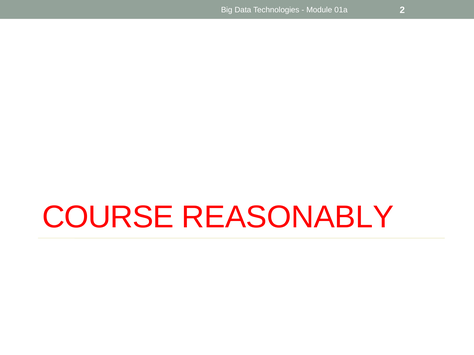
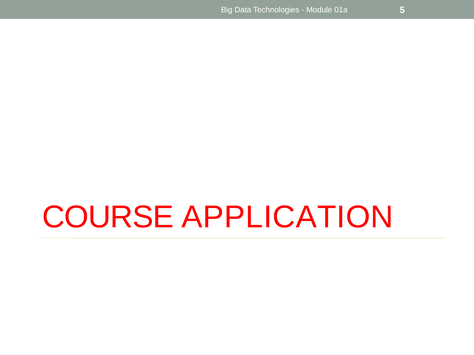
2: 2 -> 5
REASONABLY: REASONABLY -> APPLICATION
